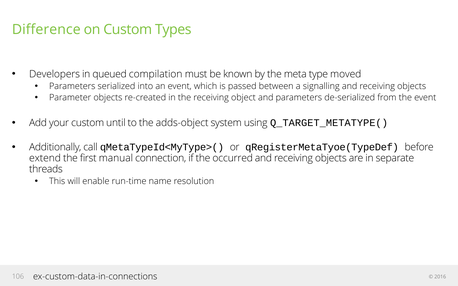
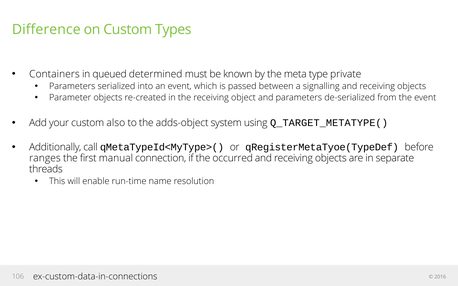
Developers: Developers -> Containers
compilation: compilation -> determined
moved: moved -> private
until: until -> also
extend: extend -> ranges
